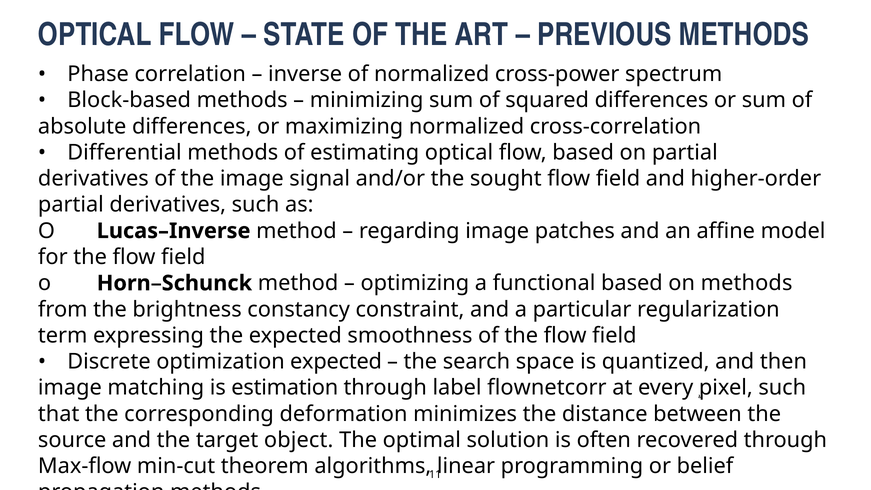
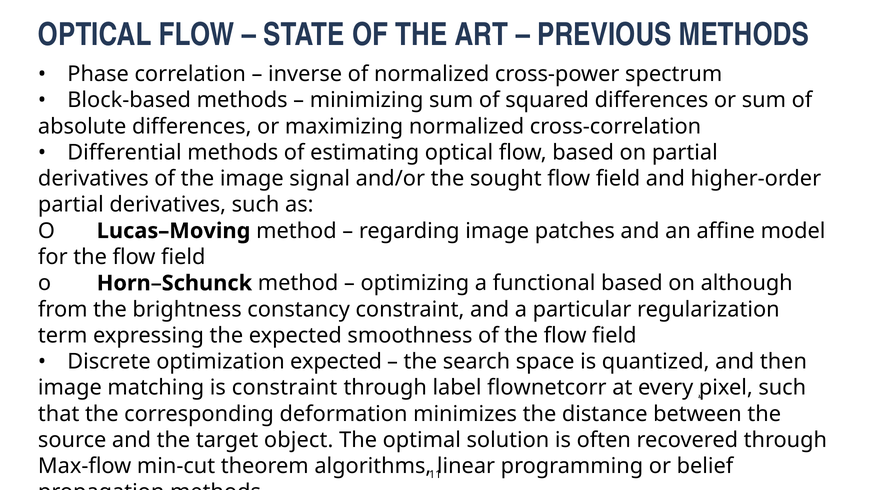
Lucas–Inverse: Lucas–Inverse -> Lucas–Moving
on methods: methods -> although
is estimation: estimation -> constraint
